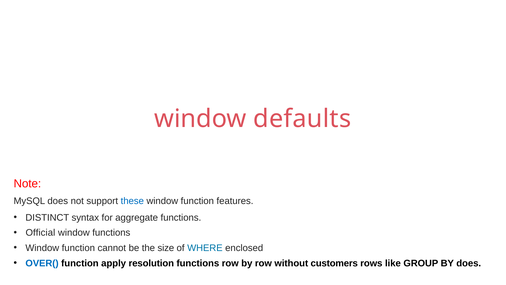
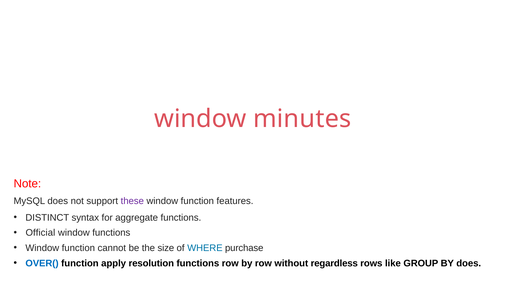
defaults: defaults -> minutes
these colour: blue -> purple
enclosed: enclosed -> purchase
customers: customers -> regardless
